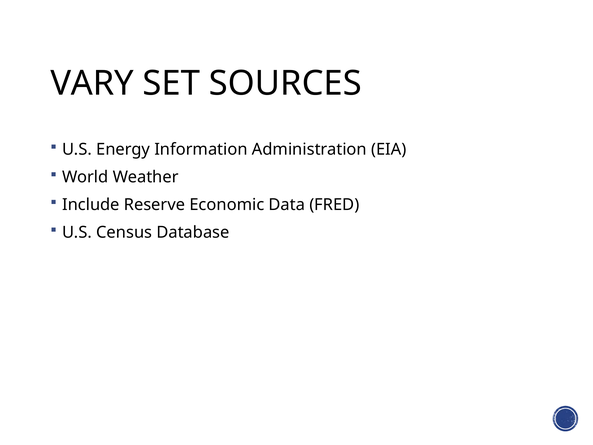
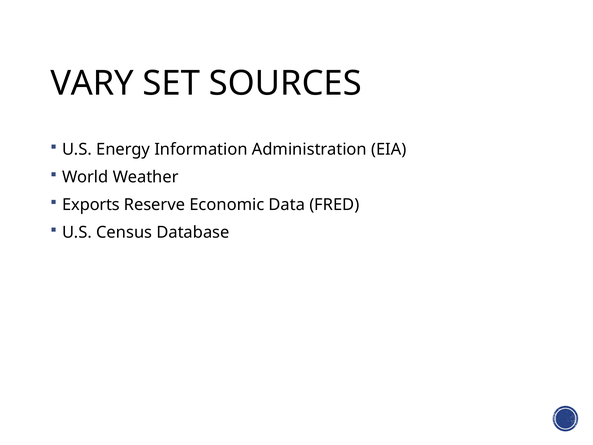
Include: Include -> Exports
